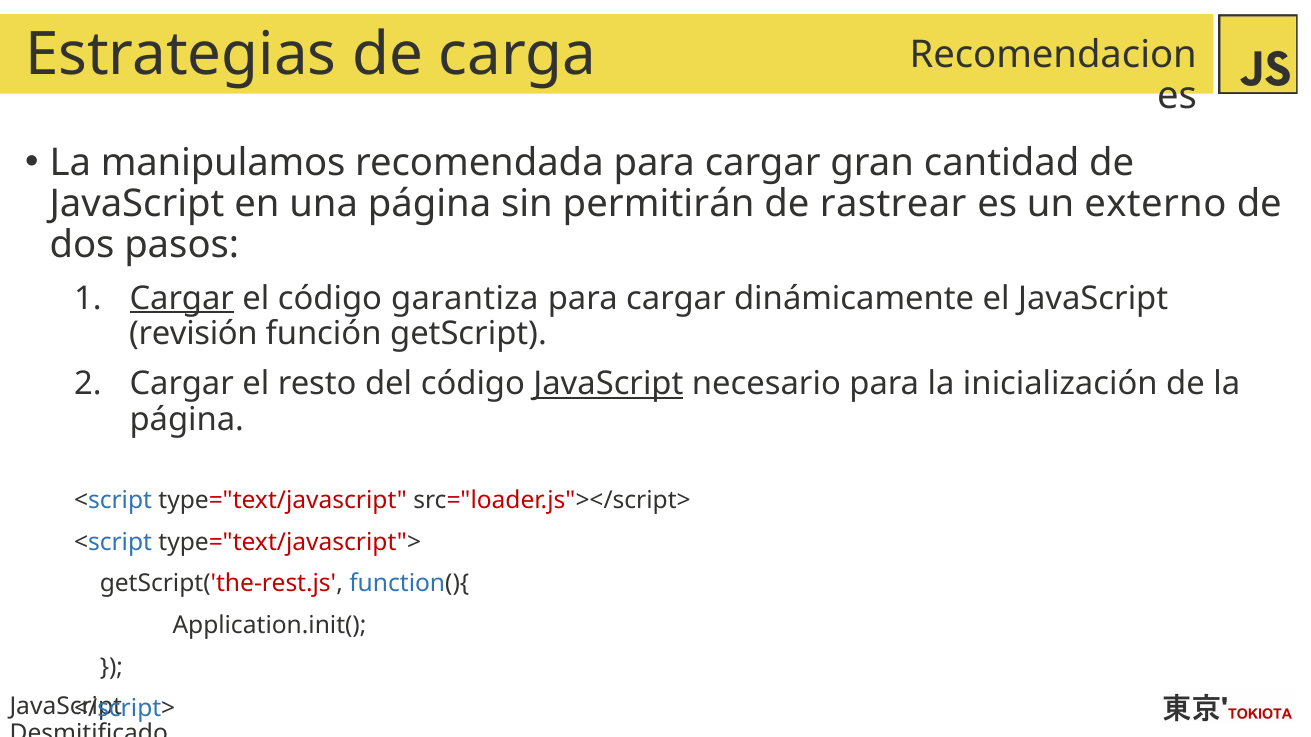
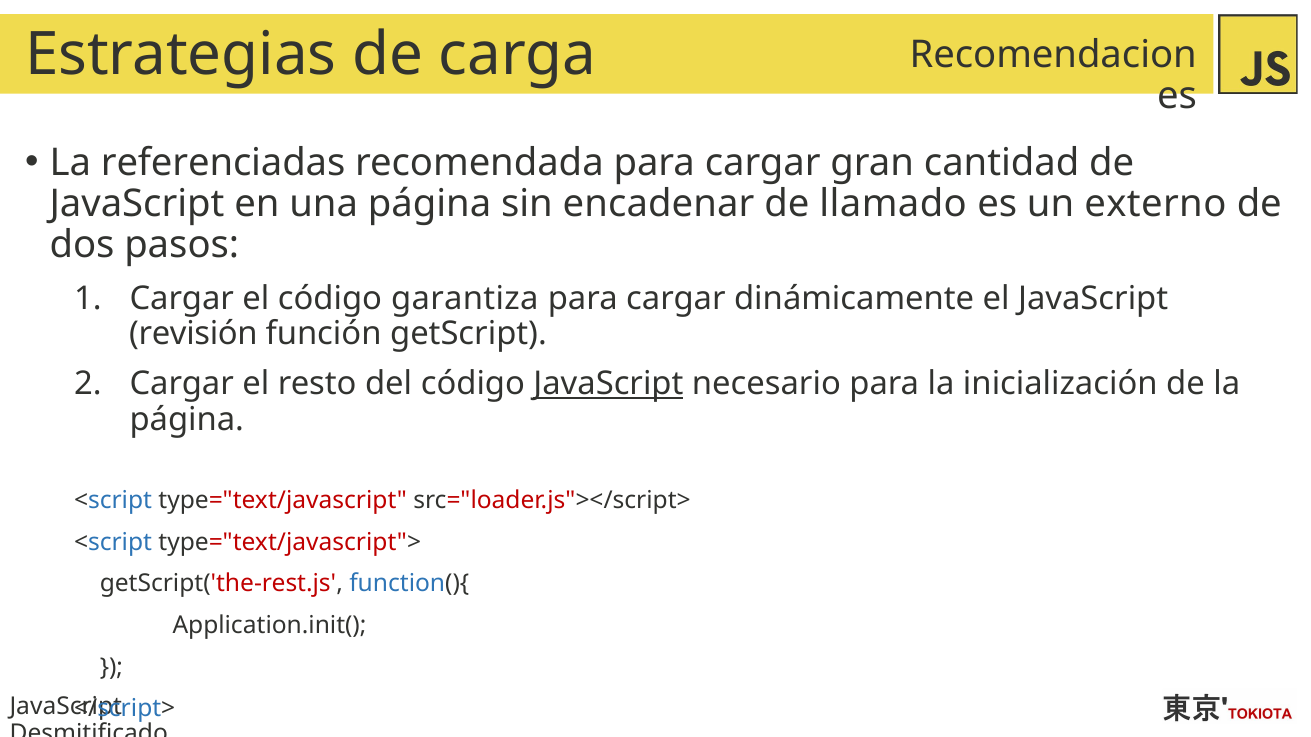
manipulamos: manipulamos -> referenciadas
permitirán: permitirán -> encadenar
rastrear: rastrear -> llamado
Cargar at (182, 299) underline: present -> none
